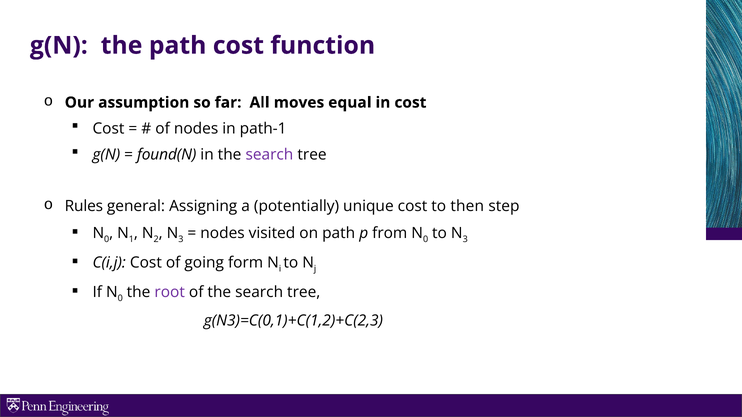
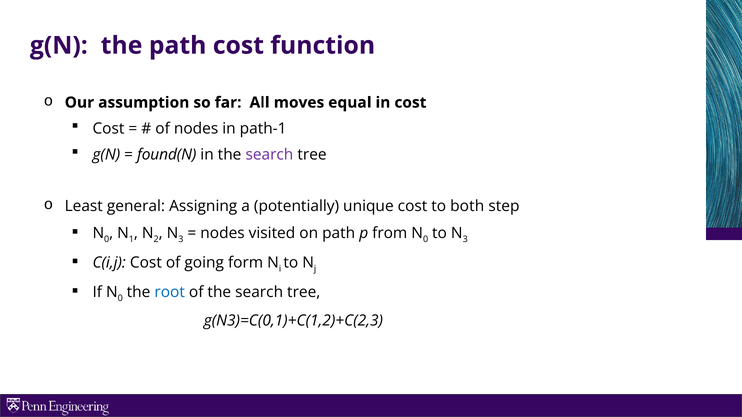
Rules: Rules -> Least
then: then -> both
root colour: purple -> blue
